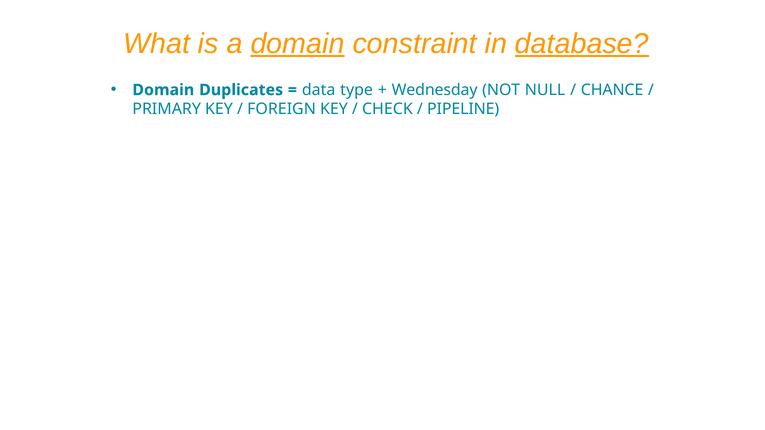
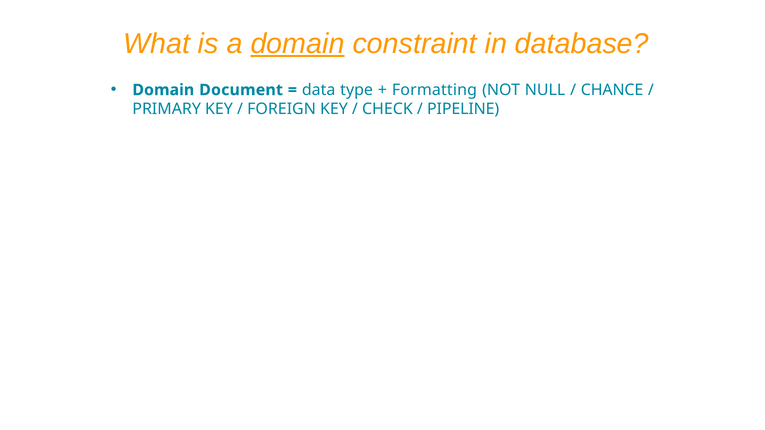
database underline: present -> none
Duplicates: Duplicates -> Document
Wednesday: Wednesday -> Formatting
